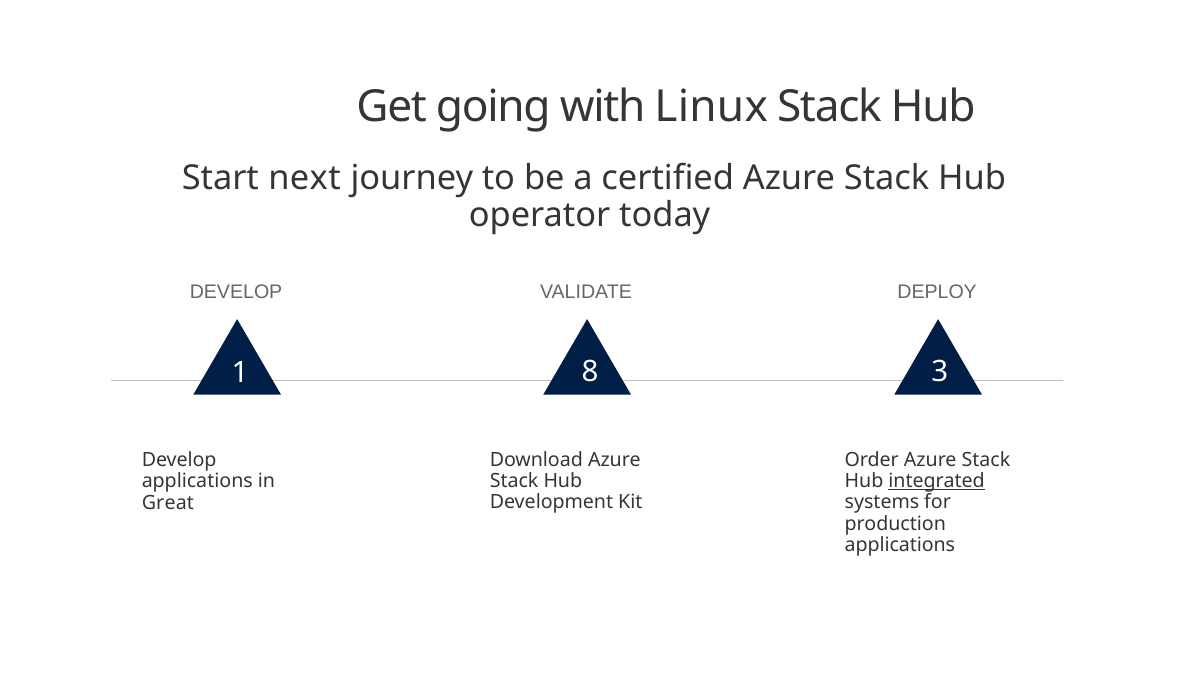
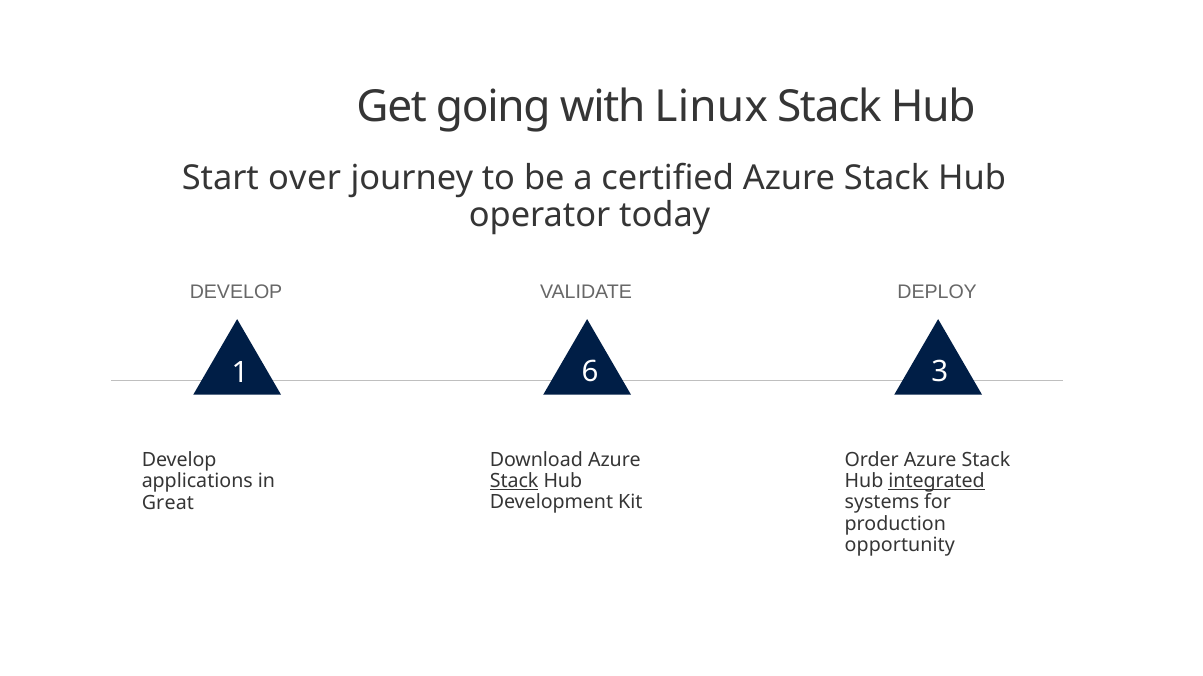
next: next -> over
8: 8 -> 6
Stack at (514, 482) underline: none -> present
applications at (900, 545): applications -> opportunity
